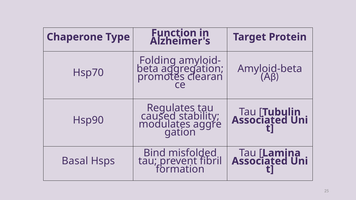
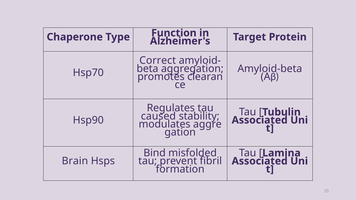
Folding: Folding -> Correct
Basal: Basal -> Brain
